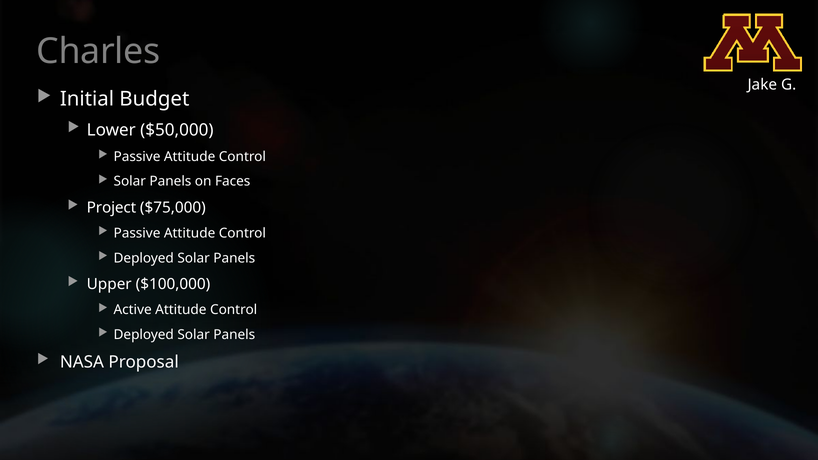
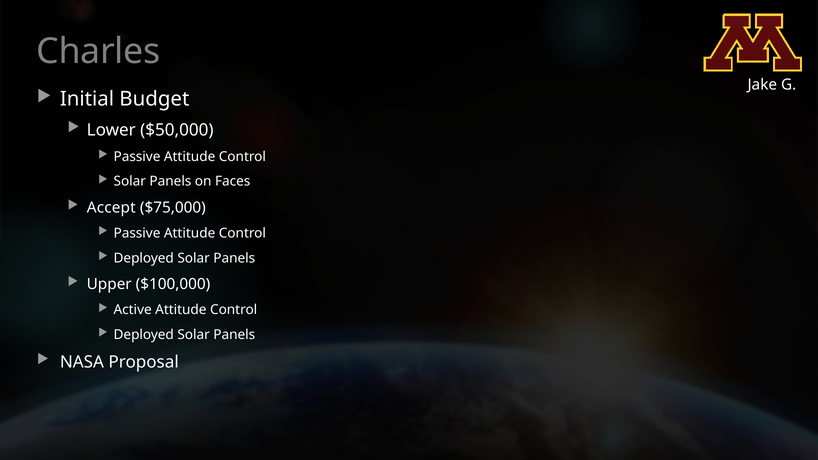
Project: Project -> Accept
